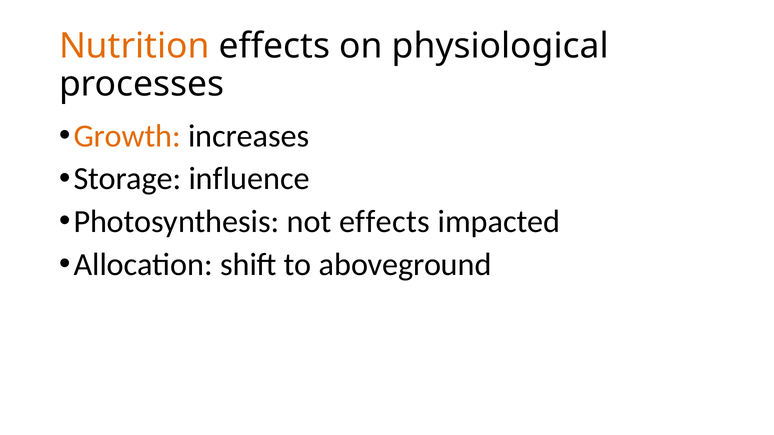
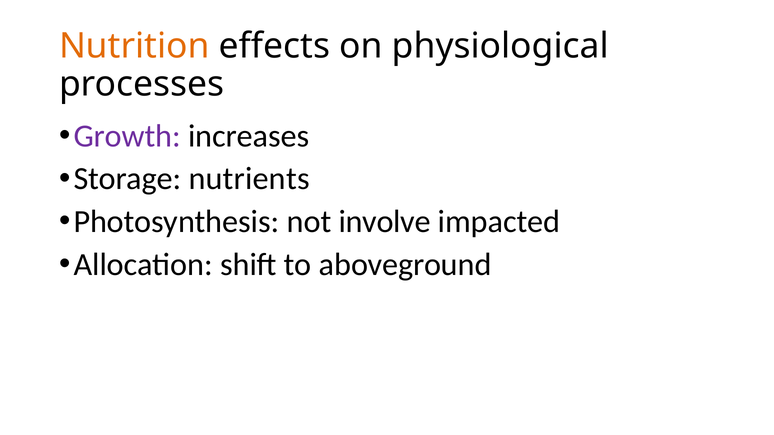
Growth colour: orange -> purple
influence: influence -> nutrients
not effects: effects -> involve
